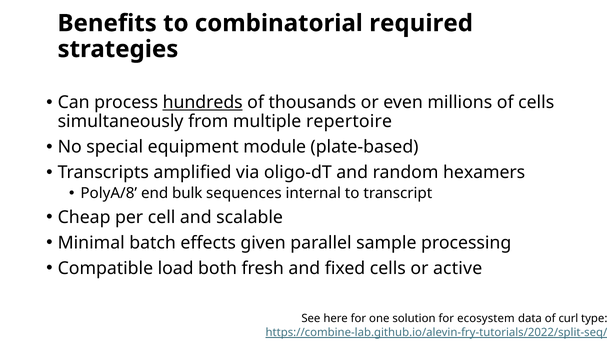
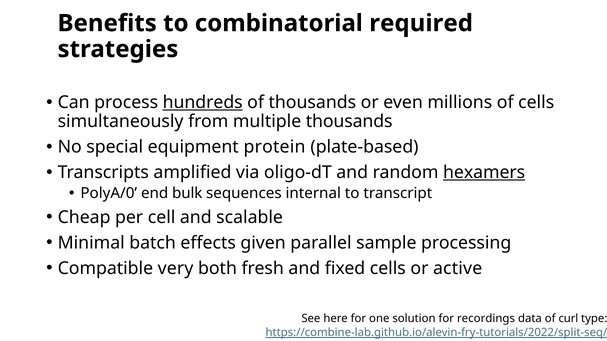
multiple repertoire: repertoire -> thousands
module: module -> protein
hexamers underline: none -> present
PolyA/8: PolyA/8 -> PolyA/0
load: load -> very
ecosystem: ecosystem -> recordings
